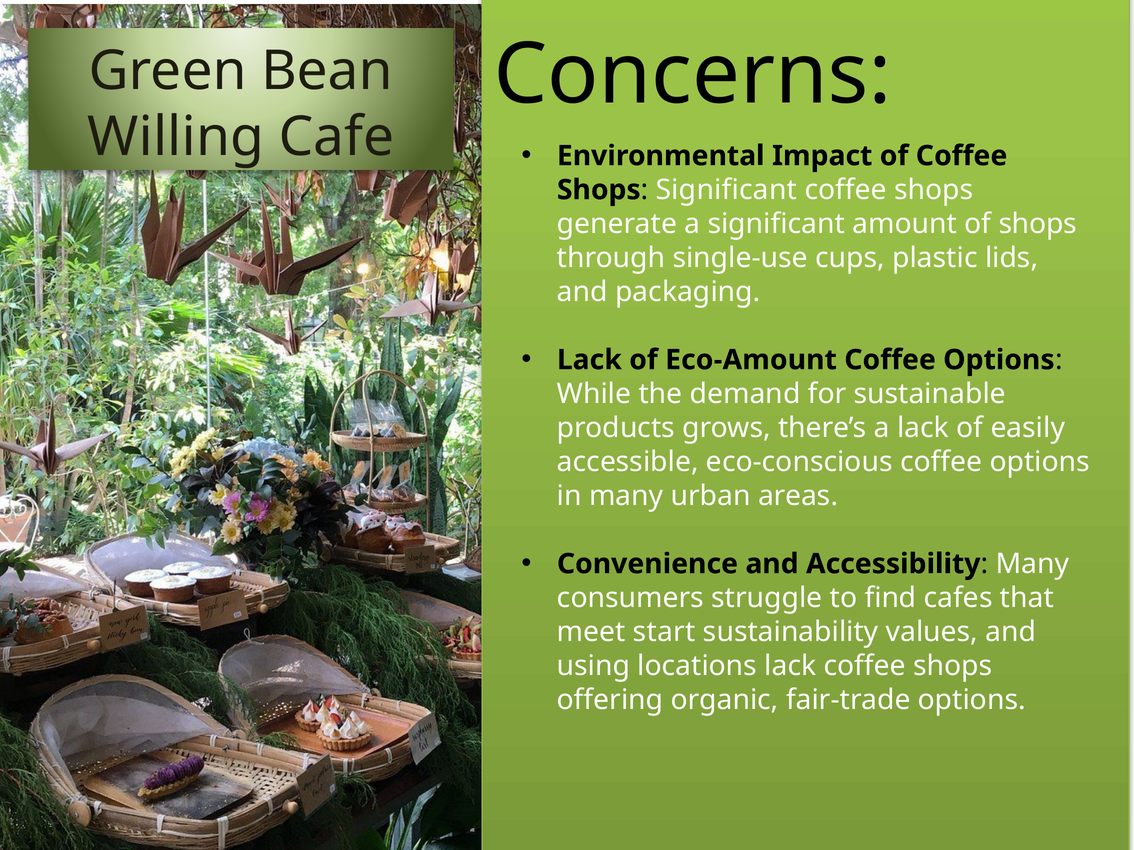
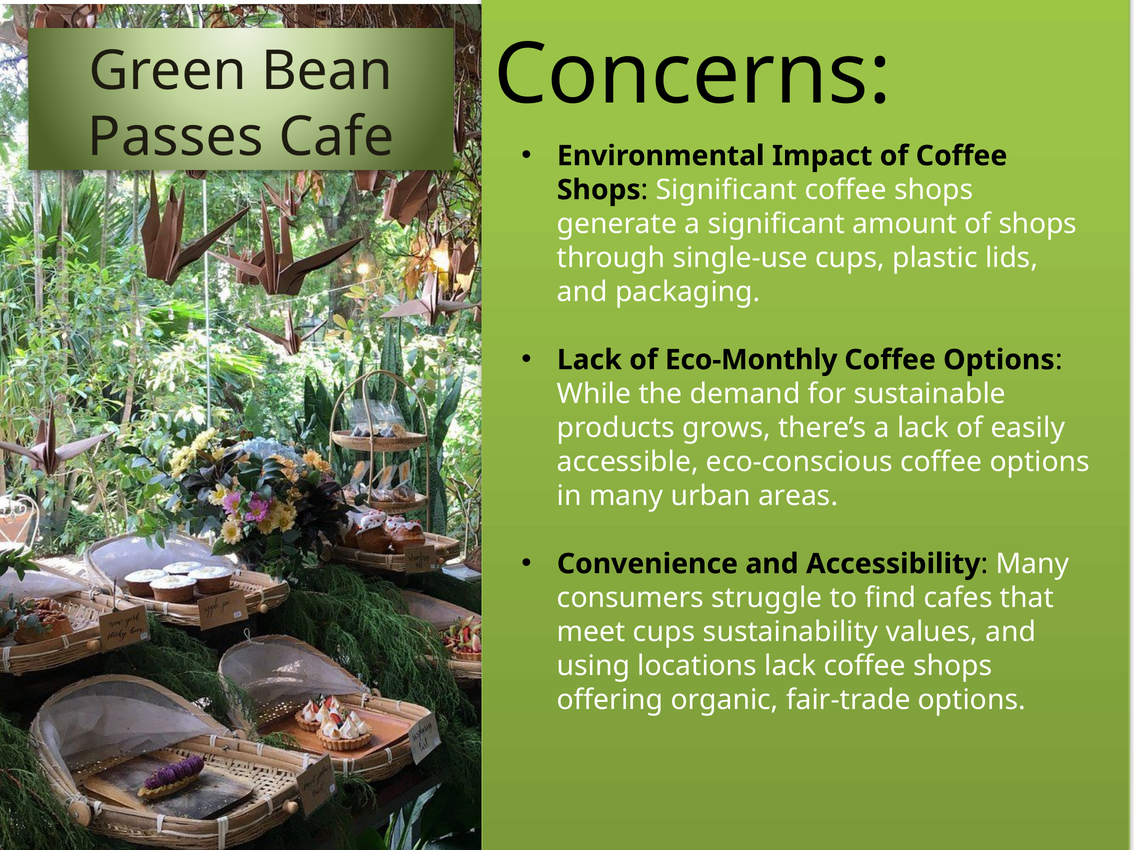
Willing: Willing -> Passes
Eco-Amount: Eco-Amount -> Eco-Monthly
meet start: start -> cups
